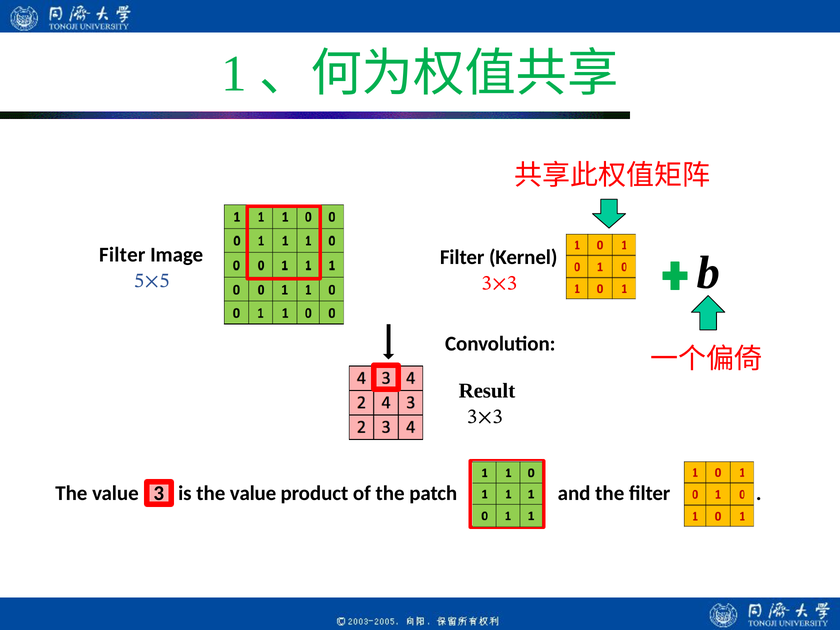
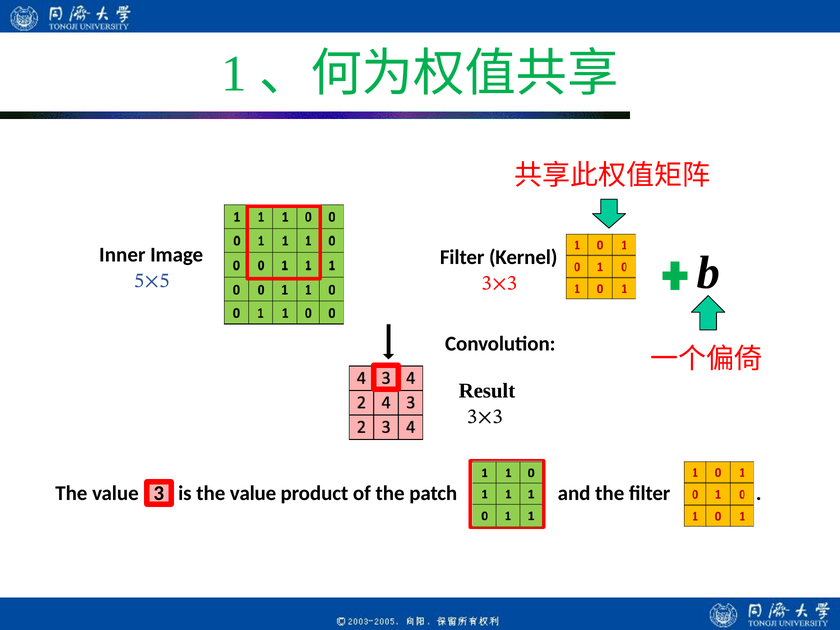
Filter at (122, 255): Filter -> Inner
